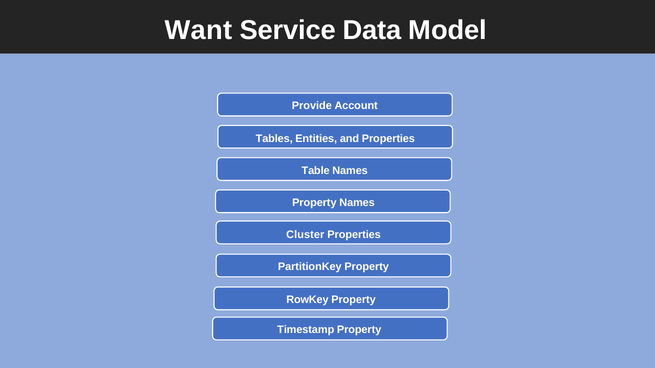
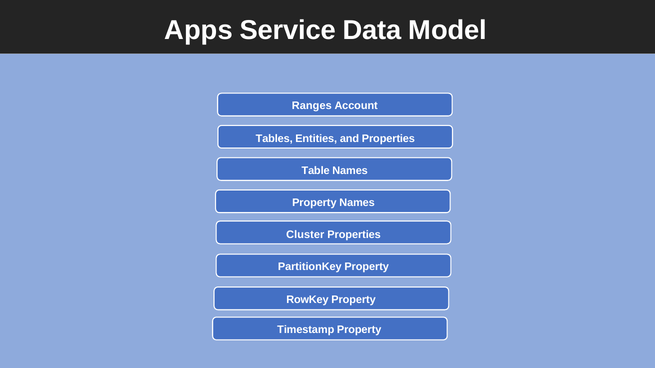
Want: Want -> Apps
Provide: Provide -> Ranges
